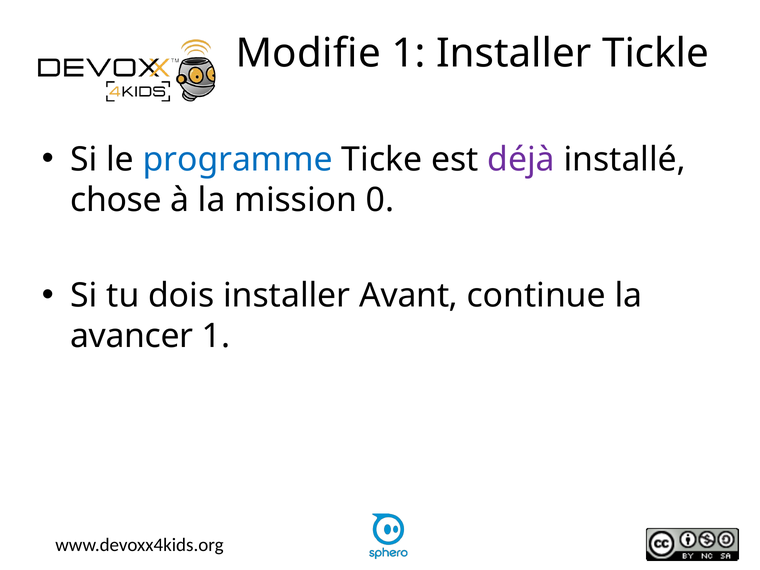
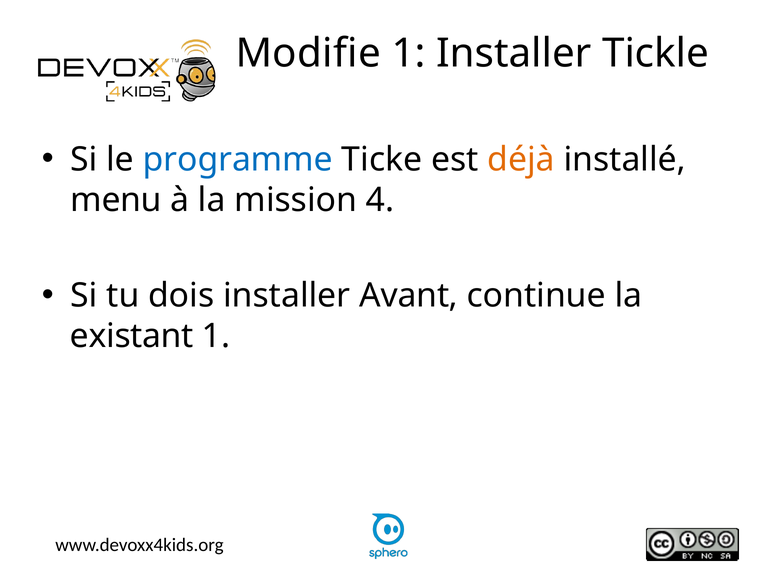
déjà colour: purple -> orange
chose: chose -> menu
0: 0 -> 4
avancer: avancer -> existant
